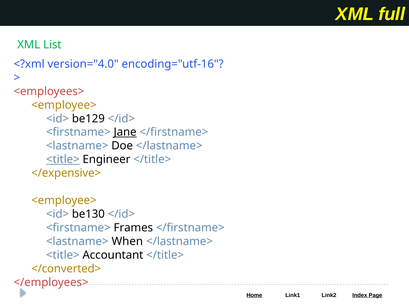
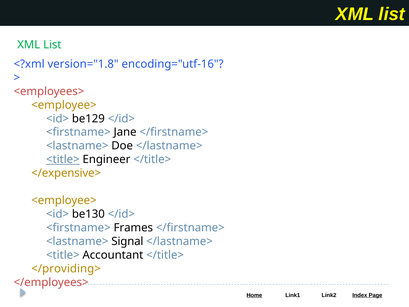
full at (392, 14): full -> list
version="4.0: version="4.0 -> version="1.8
Jane underline: present -> none
When: When -> Signal
</converted>: </converted> -> </providing>
